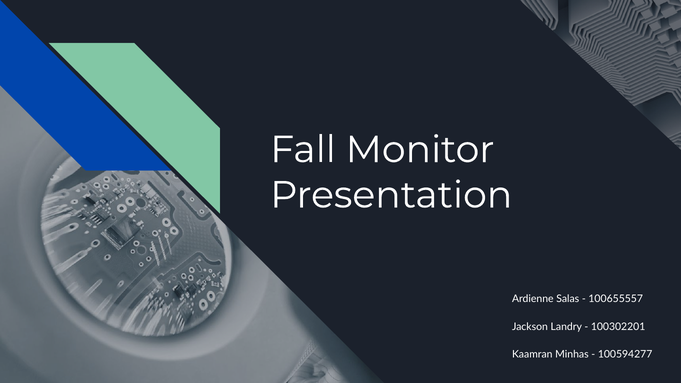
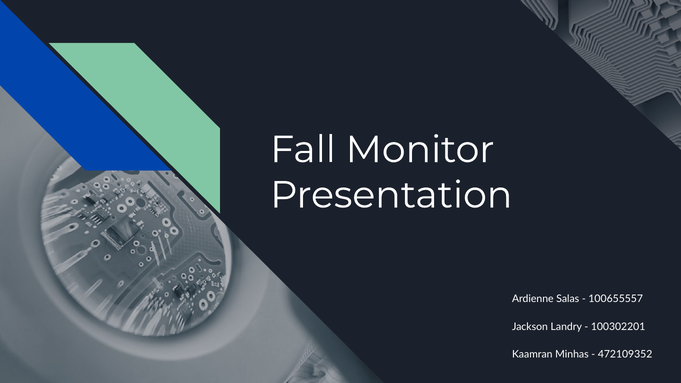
100594277: 100594277 -> 472109352
